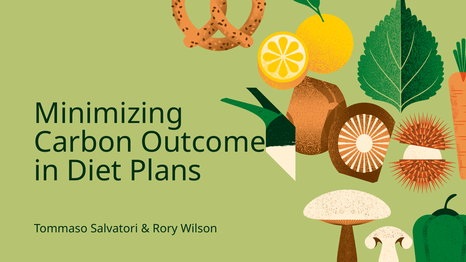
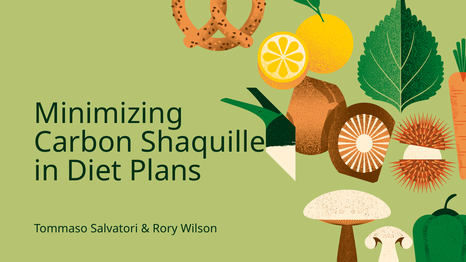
Outcome: Outcome -> Shaquille
